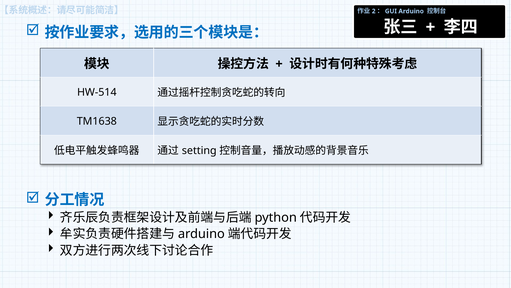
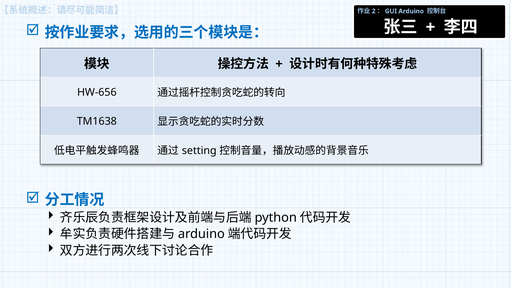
HW-514: HW-514 -> HW-656
